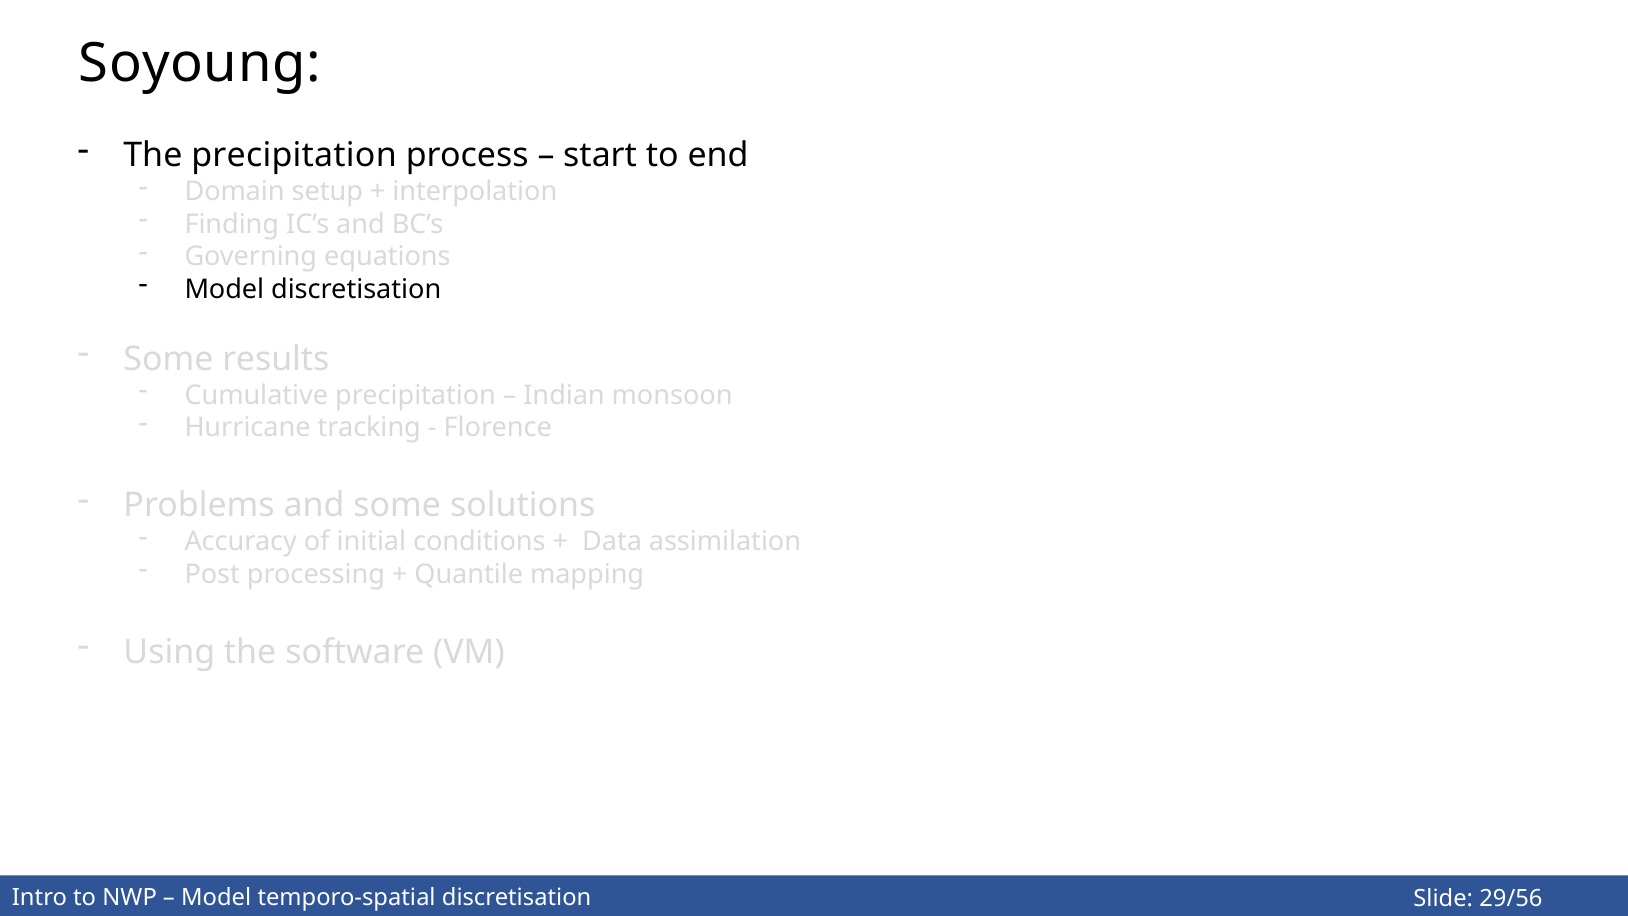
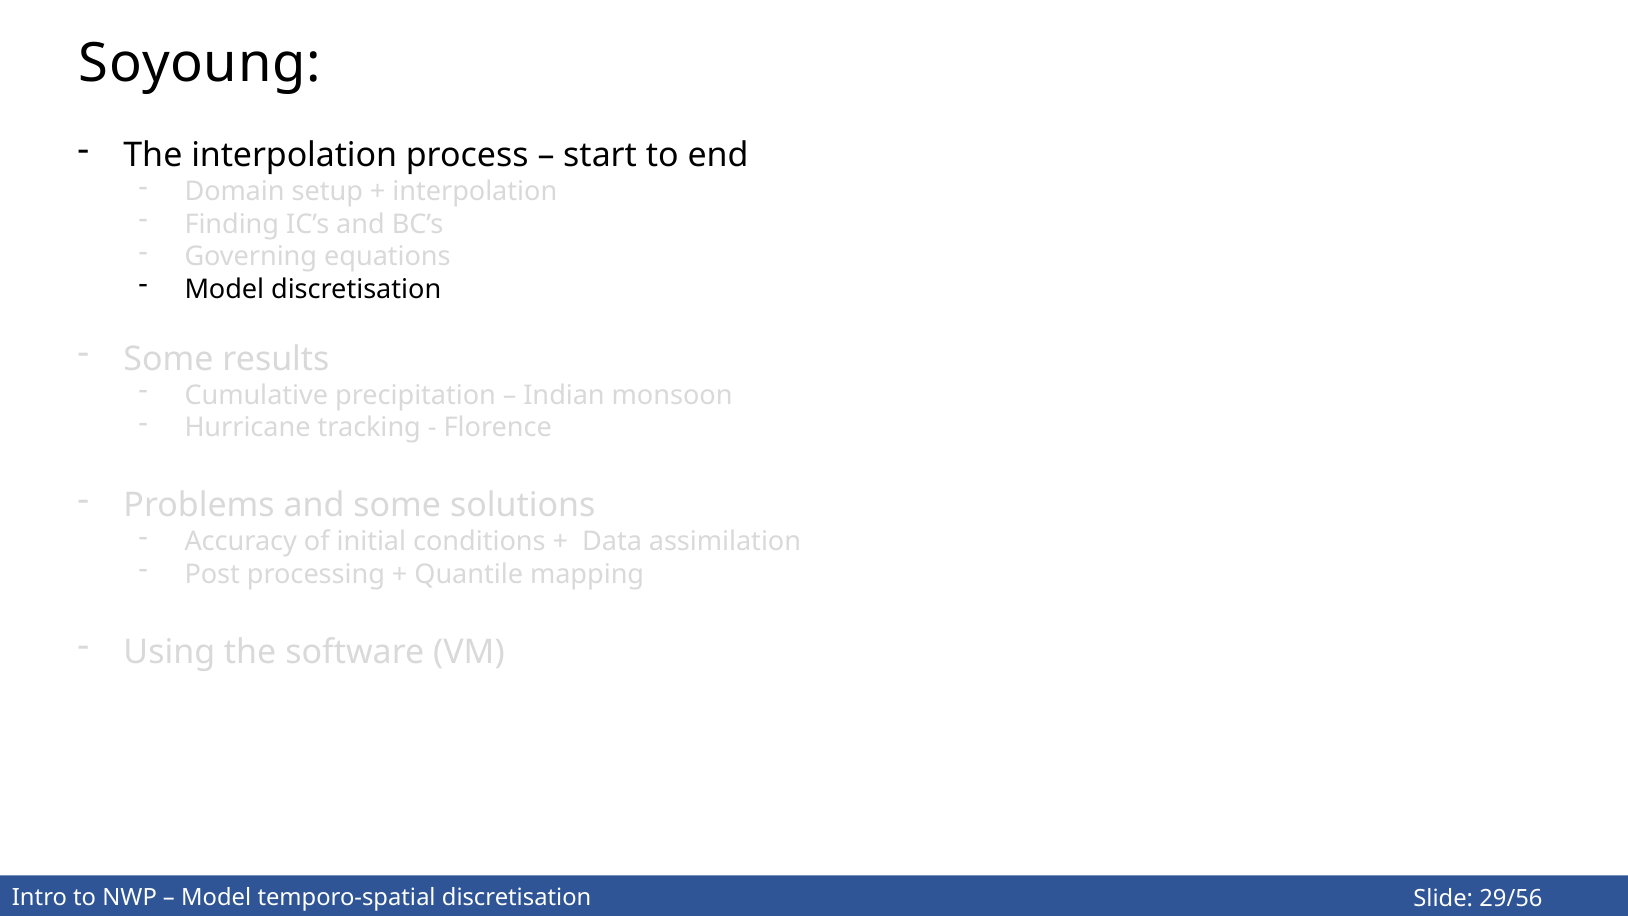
The precipitation: precipitation -> interpolation
